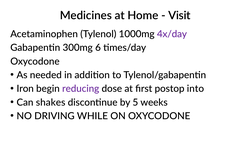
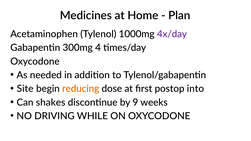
Visit: Visit -> Plan
6: 6 -> 4
Iron: Iron -> Site
reducing colour: purple -> orange
5: 5 -> 9
